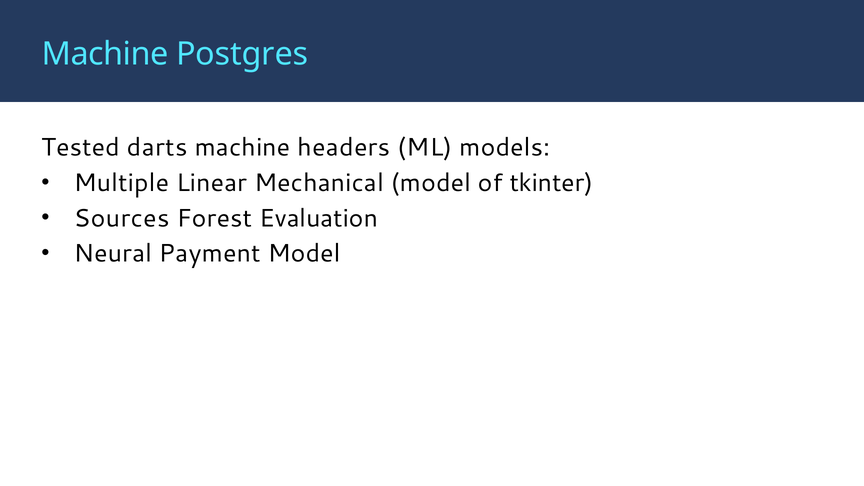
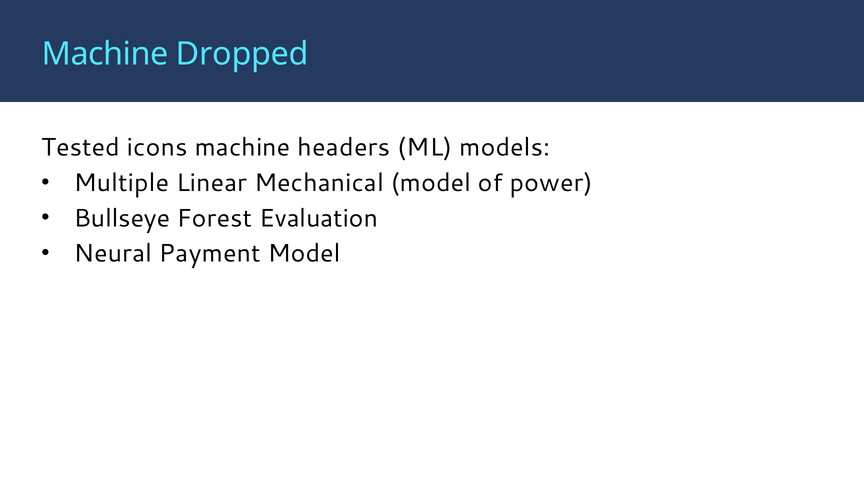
Postgres: Postgres -> Dropped
darts: darts -> icons
tkinter: tkinter -> power
Sources: Sources -> Bullseye
